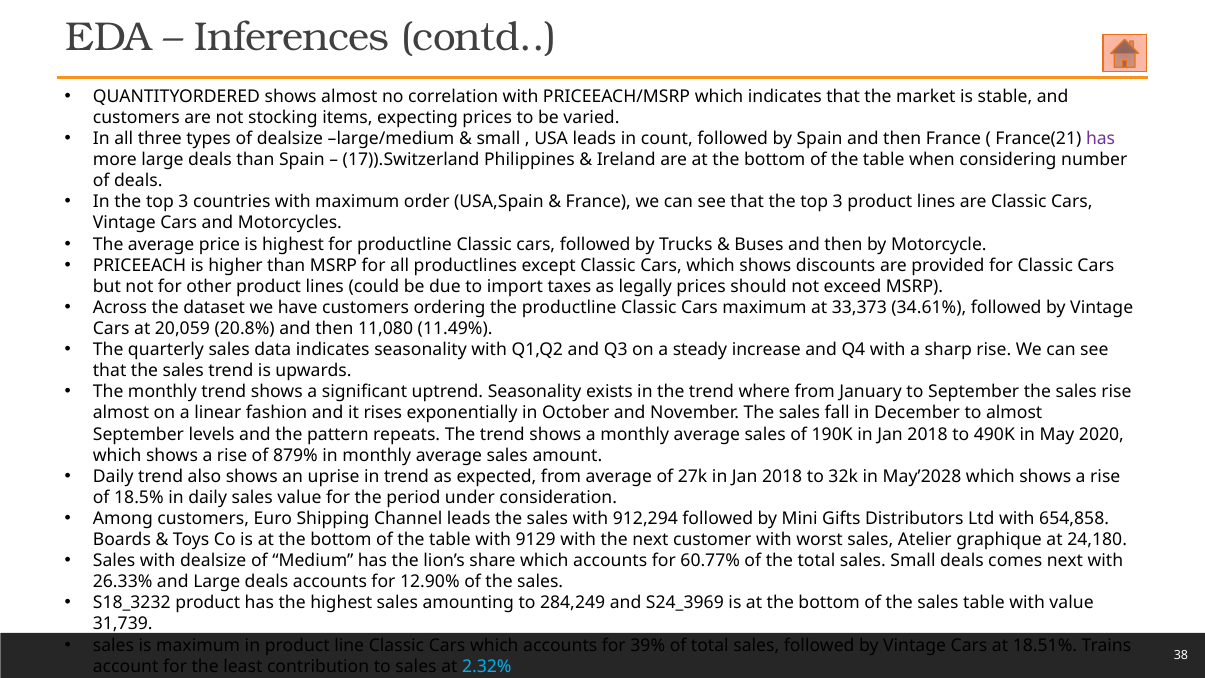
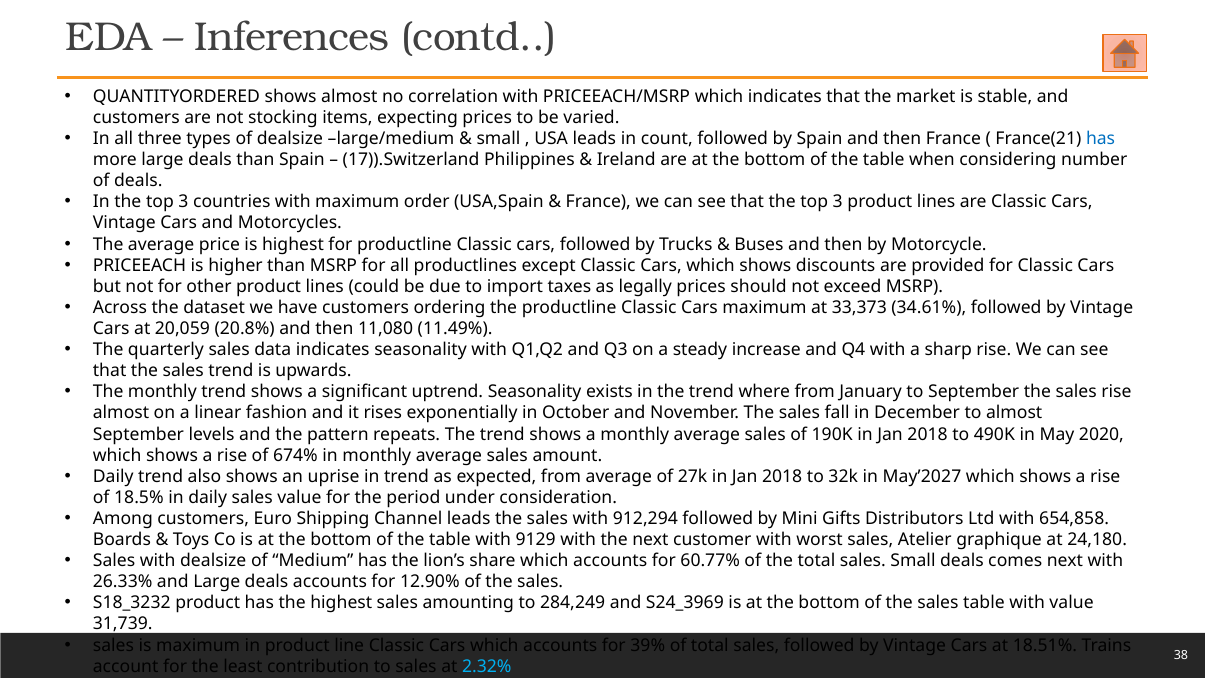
has at (1101, 139) colour: purple -> blue
879%: 879% -> 674%
May’2028: May’2028 -> May’2027
